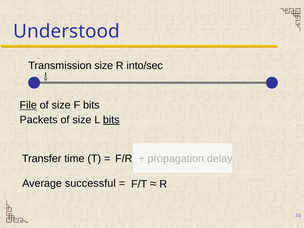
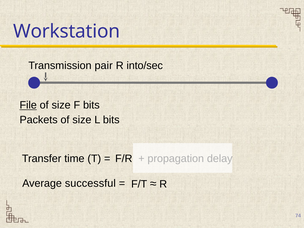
Understood: Understood -> Workstation
Transmission size: size -> pair
bits at (111, 120) underline: present -> none
